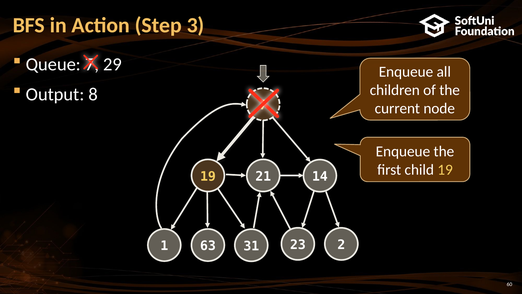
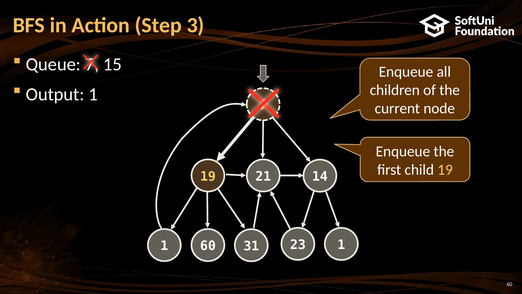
29: 29 -> 15
Output 8: 8 -> 1
23 2: 2 -> 1
1 63: 63 -> 60
